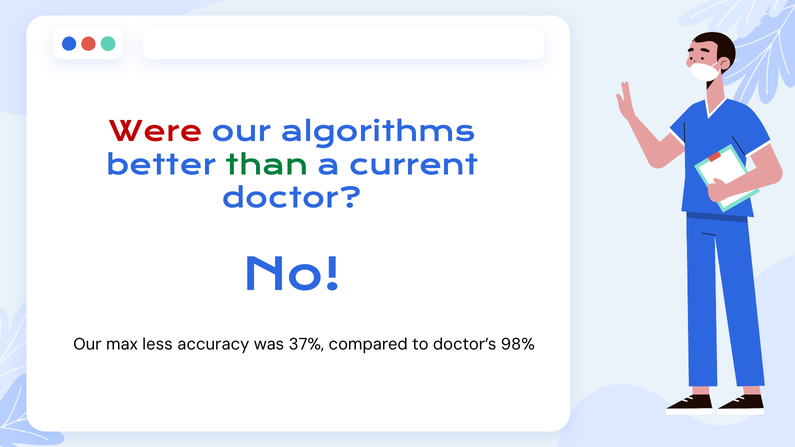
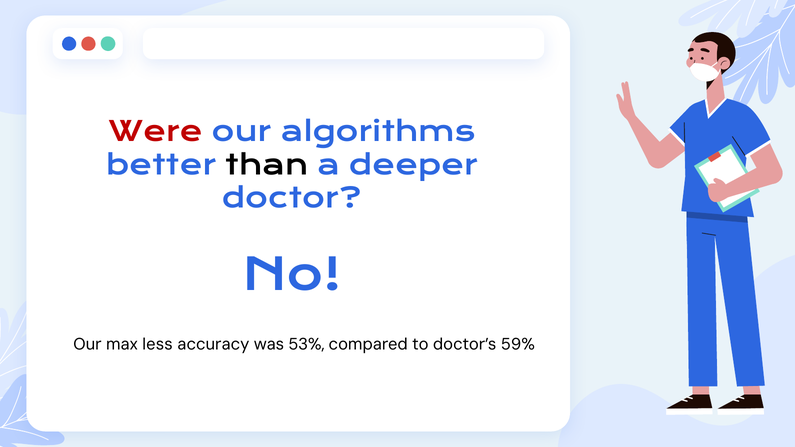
than colour: green -> black
current: current -> deeper
37%: 37% -> 53%
98%: 98% -> 59%
